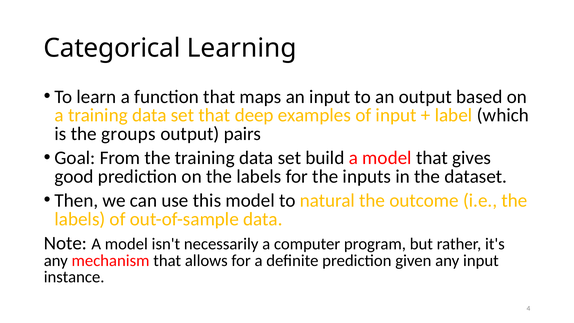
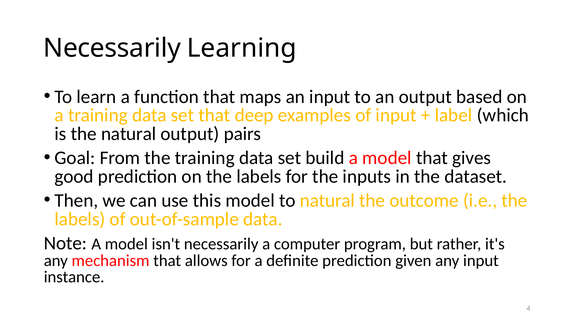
Categorical at (112, 48): Categorical -> Necessarily
the groups: groups -> natural
